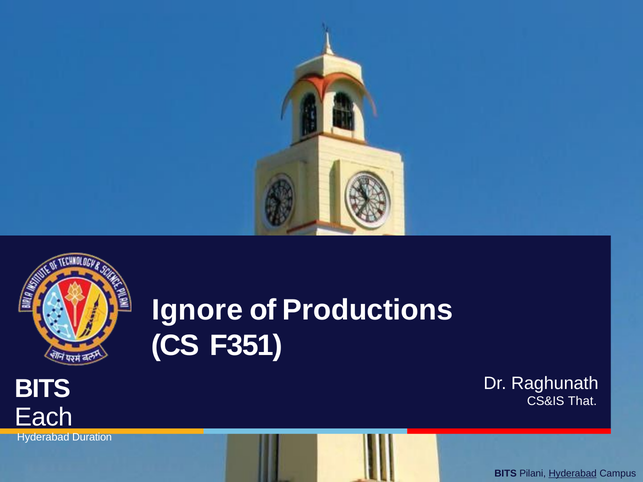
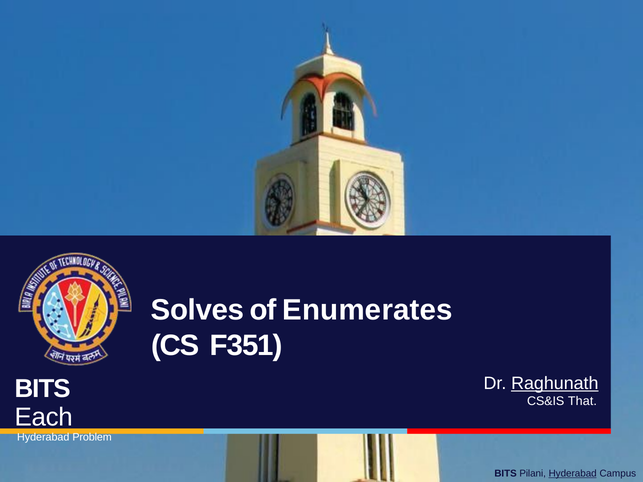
Ignore: Ignore -> Solves
Productions: Productions -> Enumerates
Raghunath underline: none -> present
Duration: Duration -> Problem
